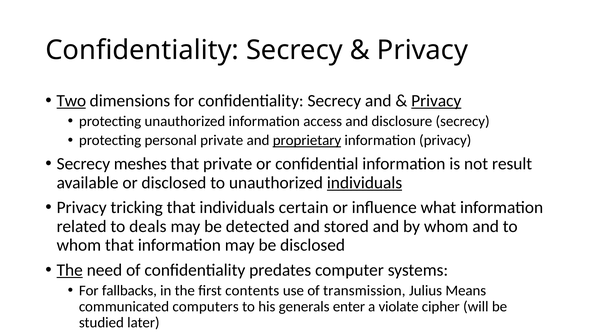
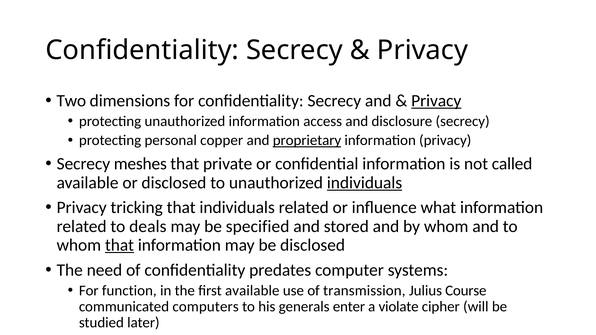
Two underline: present -> none
personal private: private -> copper
result: result -> called
individuals certain: certain -> related
detected: detected -> specified
that at (120, 245) underline: none -> present
The at (70, 270) underline: present -> none
fallbacks: fallbacks -> function
first contents: contents -> available
Means: Means -> Course
